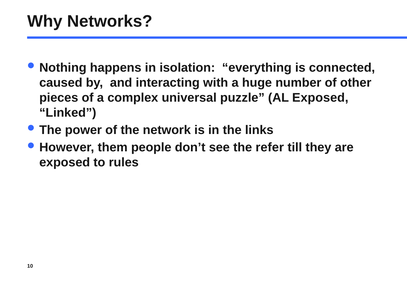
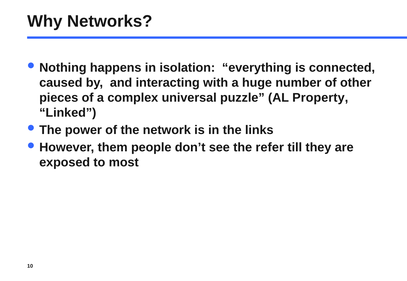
AL Exposed: Exposed -> Property
rules: rules -> most
